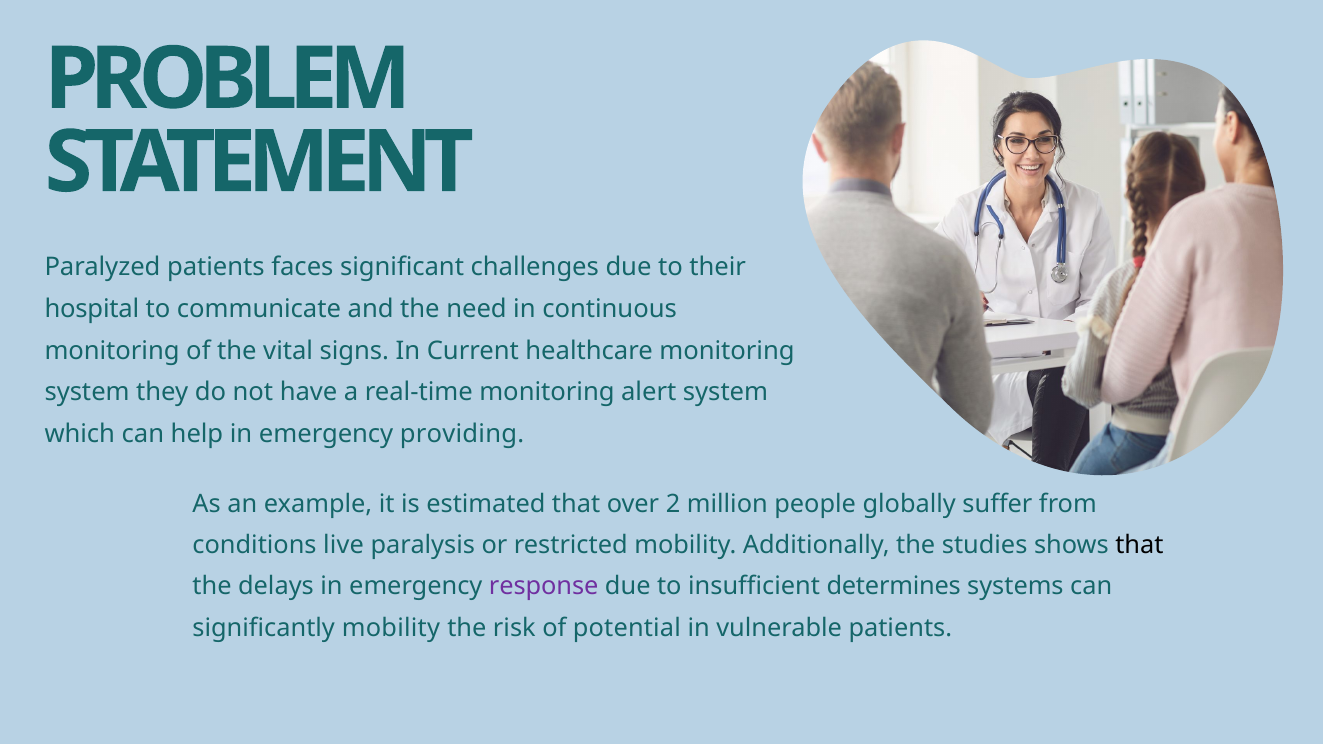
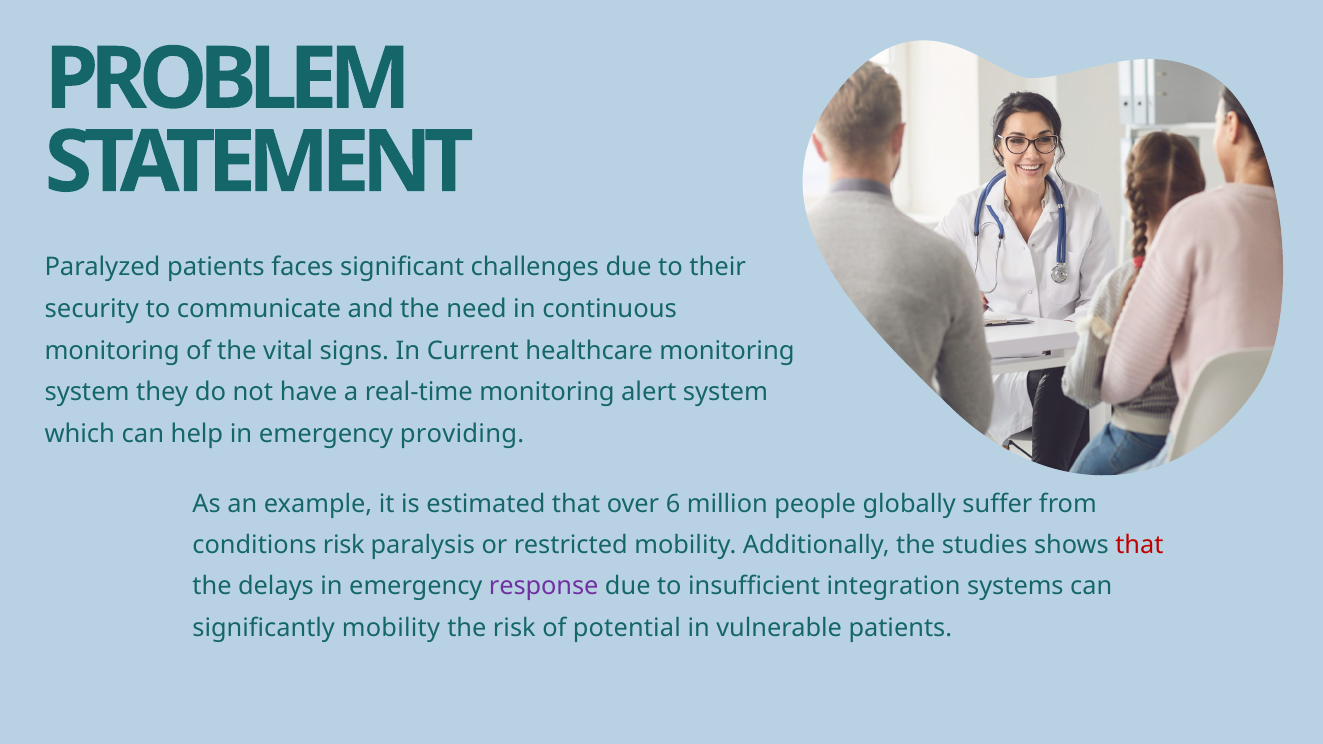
hospital: hospital -> security
2: 2 -> 6
conditions live: live -> risk
that at (1139, 545) colour: black -> red
determines: determines -> integration
